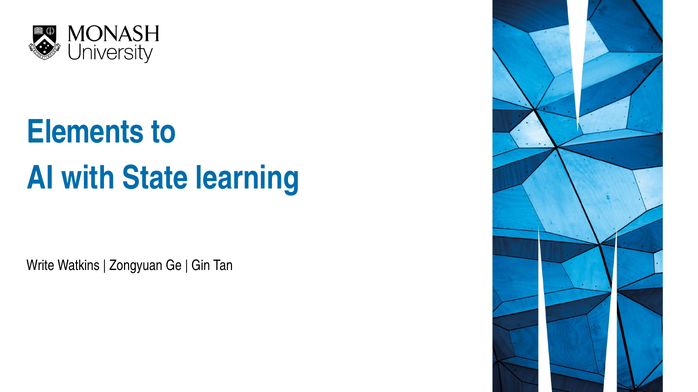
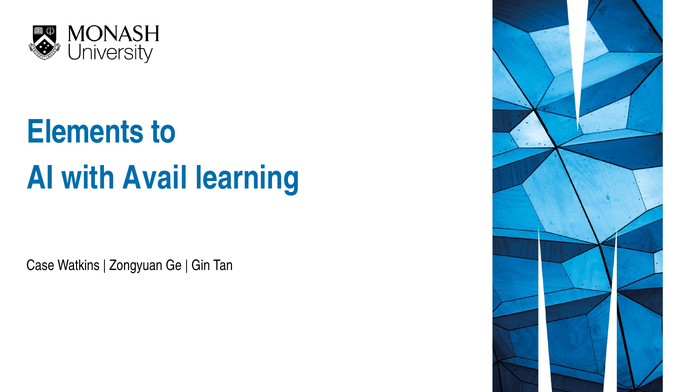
State: State -> Avail
Write: Write -> Case
